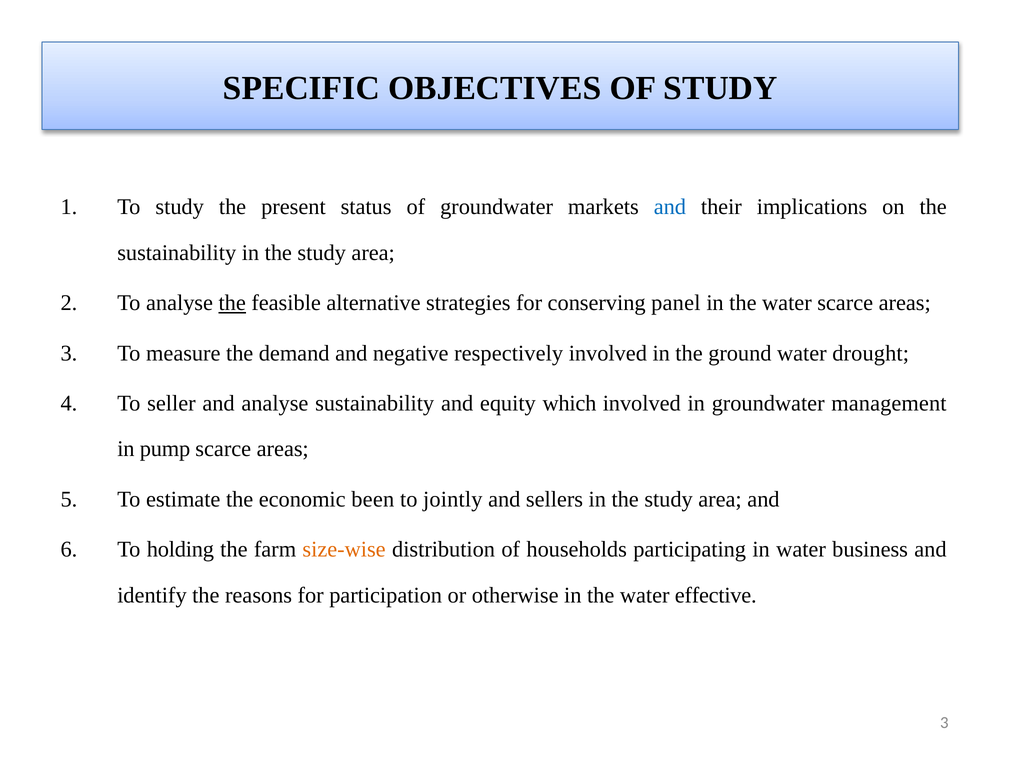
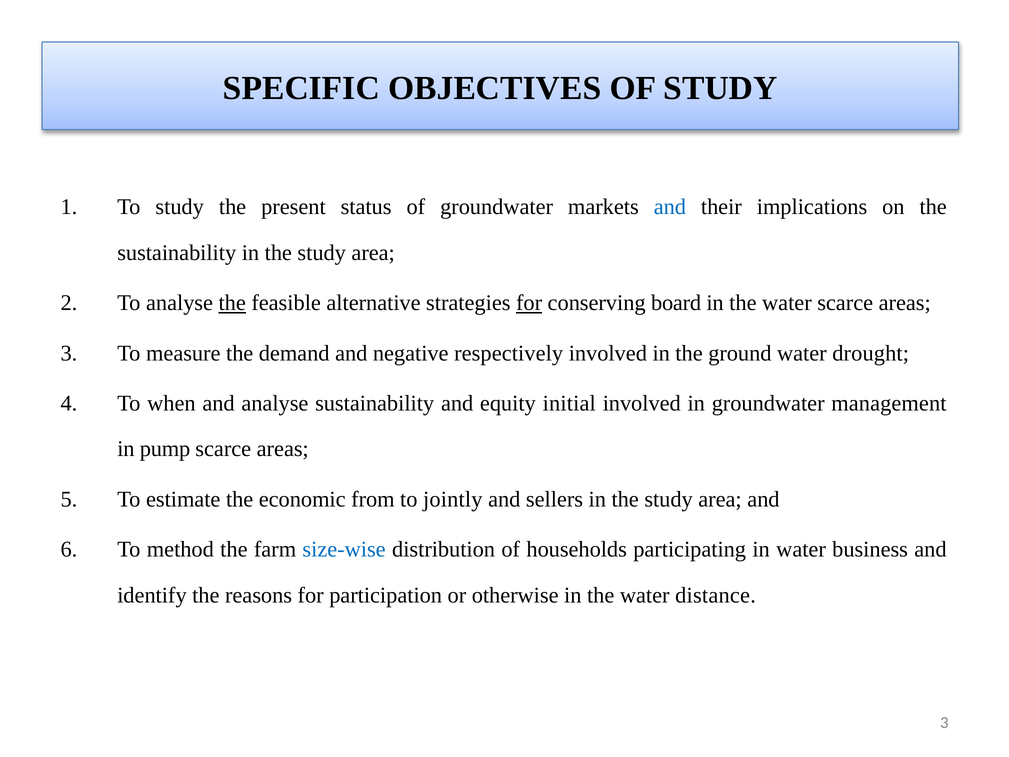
for at (529, 303) underline: none -> present
panel: panel -> board
seller: seller -> when
which: which -> initial
been: been -> from
holding: holding -> method
size-wise colour: orange -> blue
effective: effective -> distance
